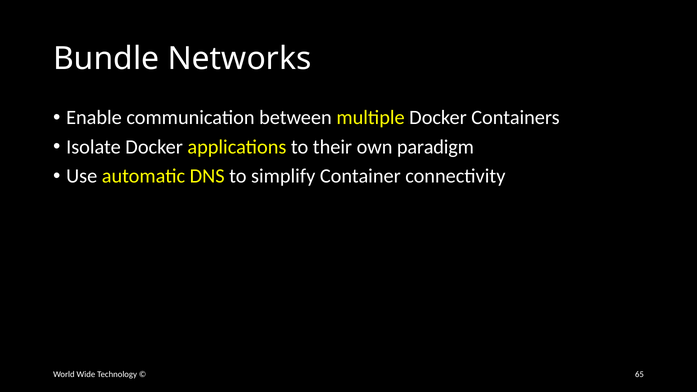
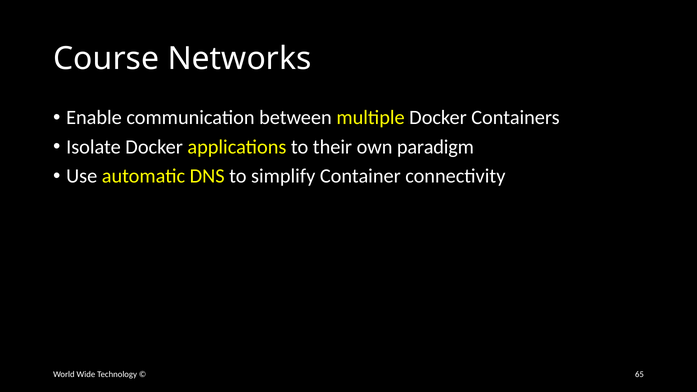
Bundle: Bundle -> Course
